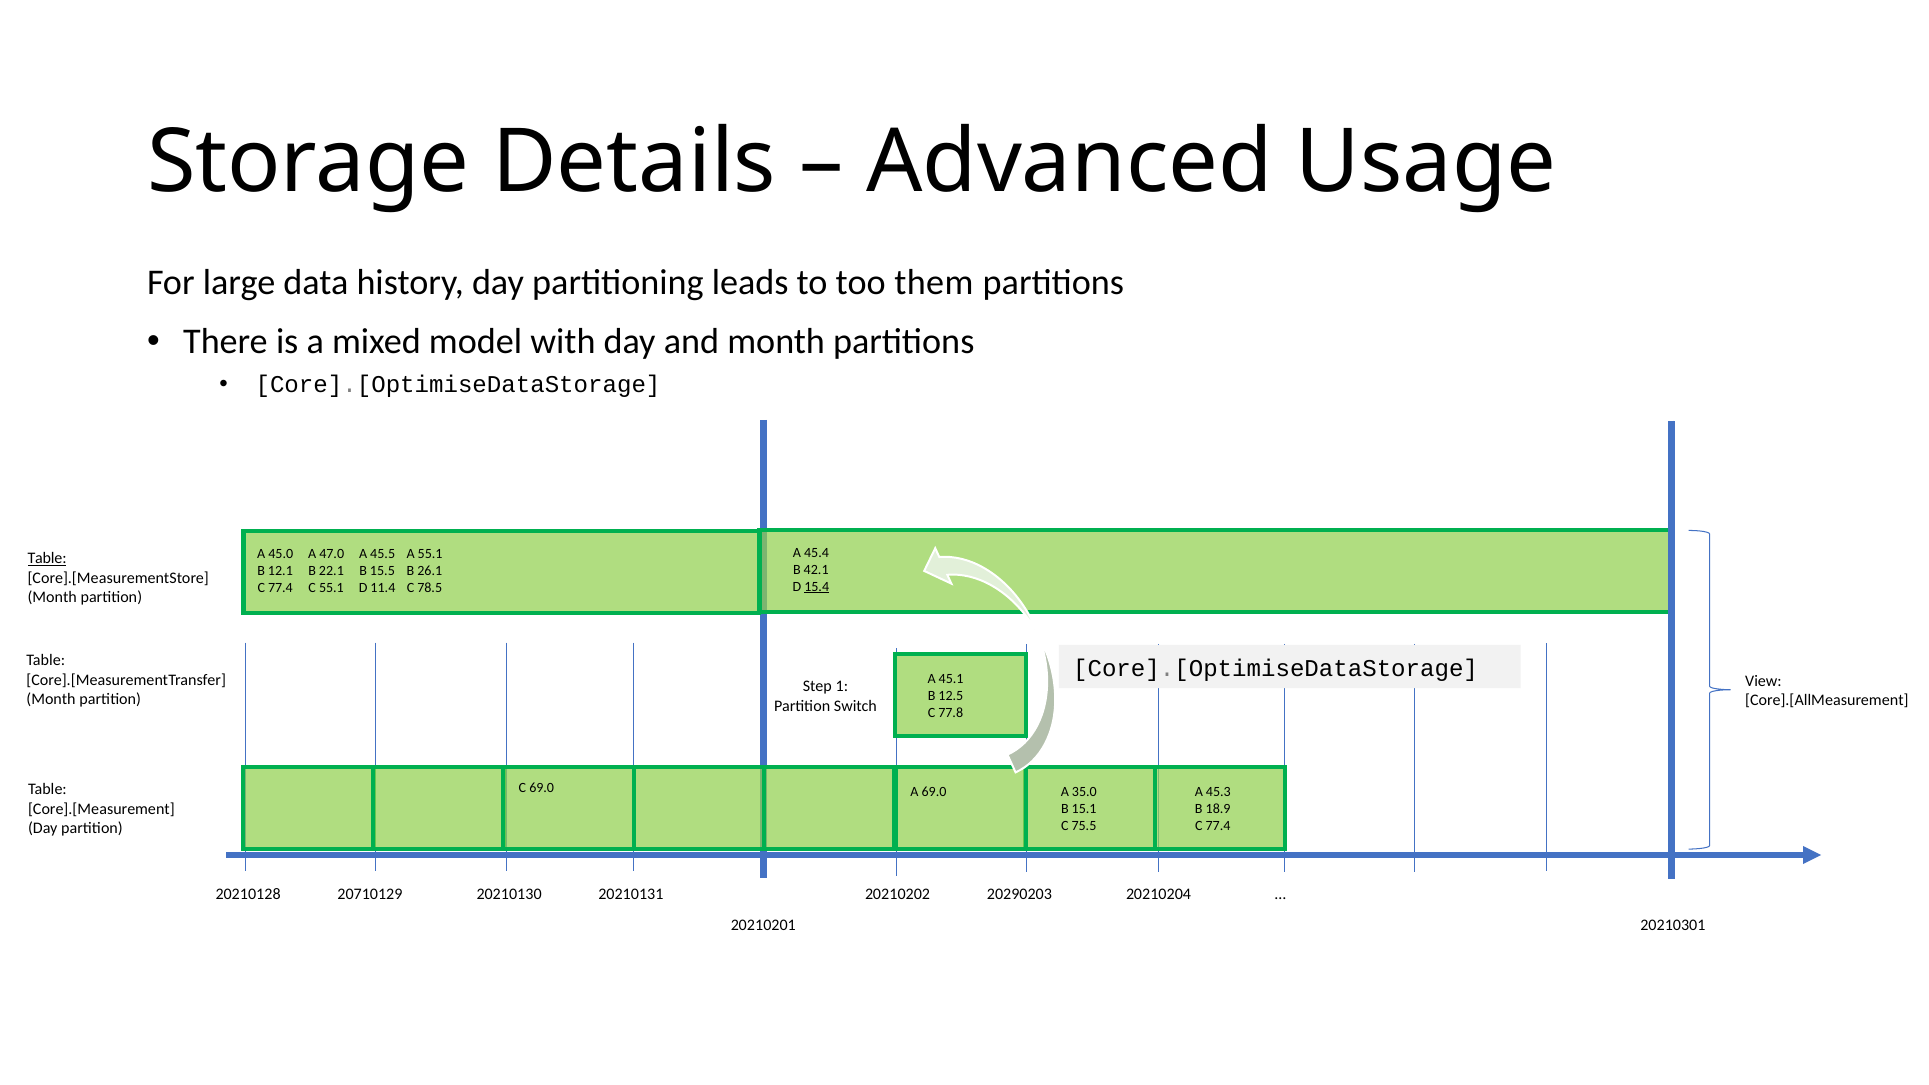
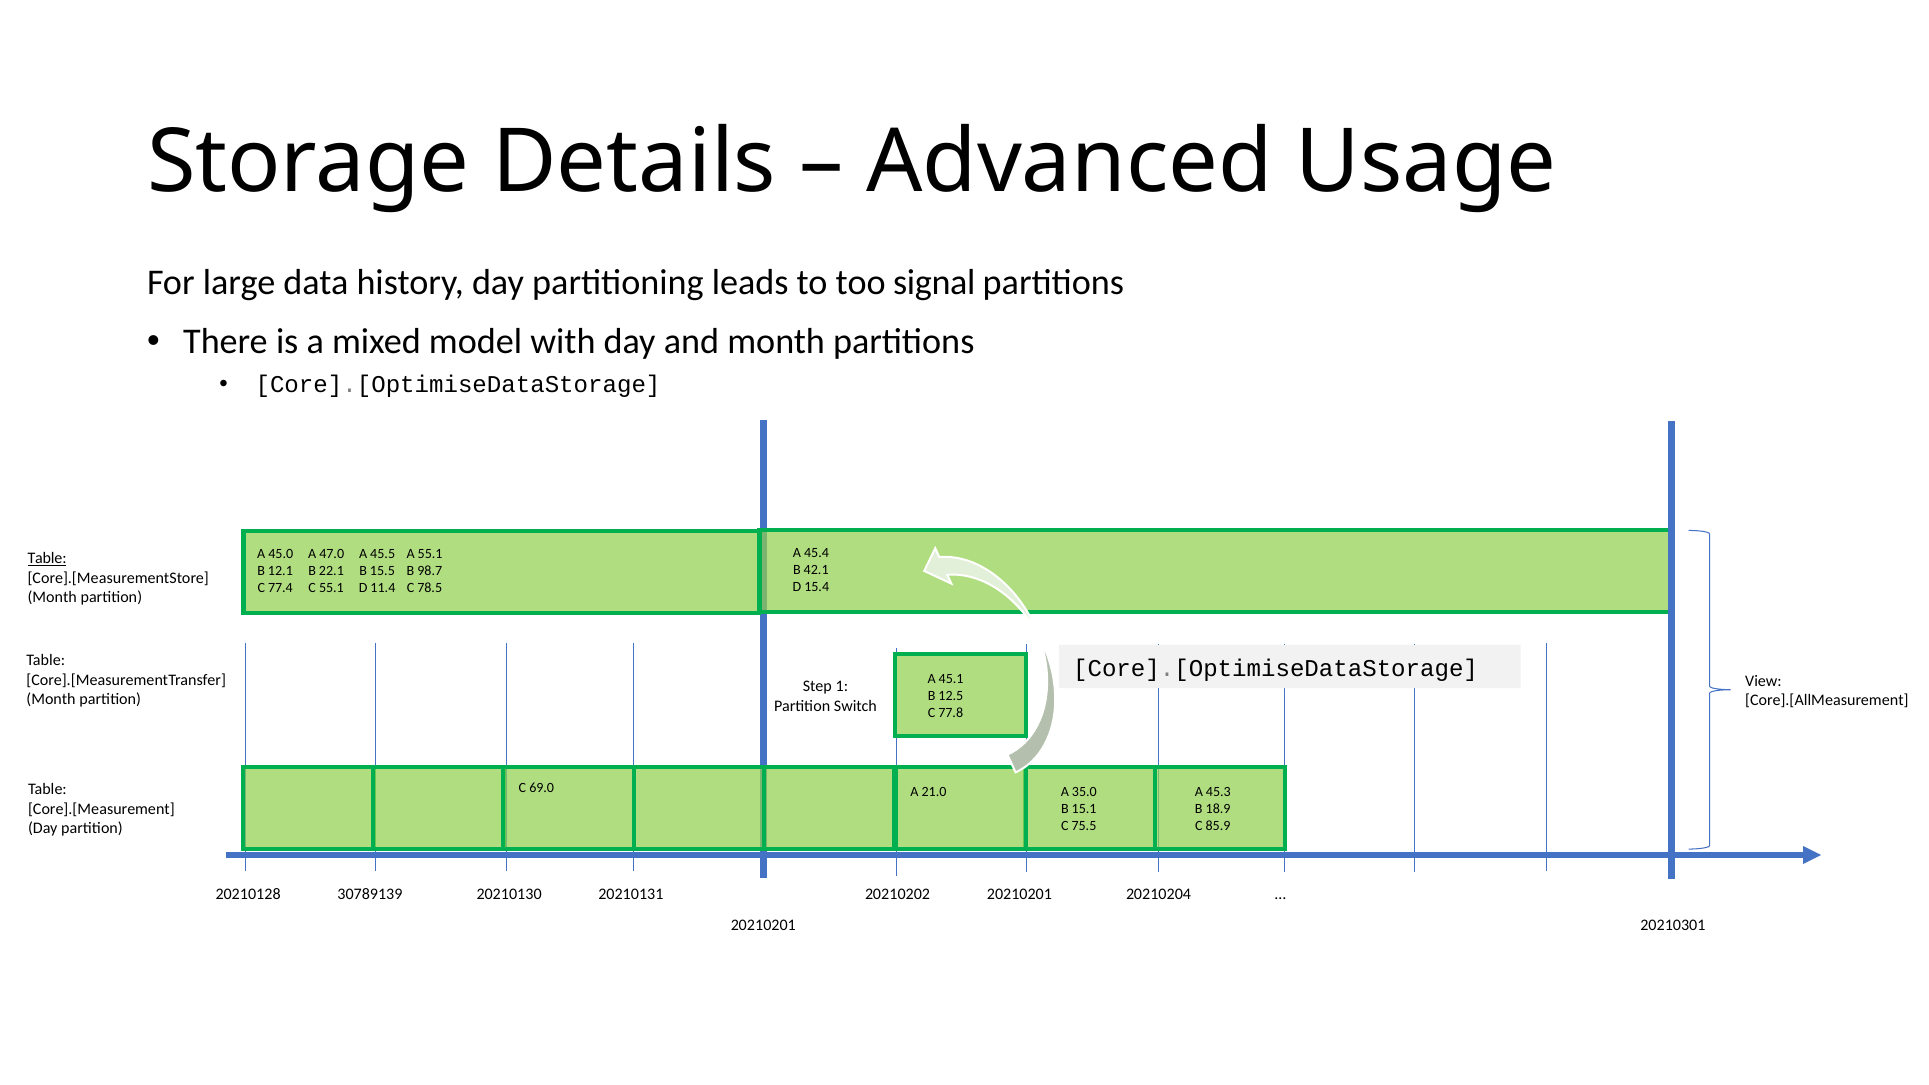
them: them -> signal
26.1: 26.1 -> 98.7
15.4 underline: present -> none
A 69.0: 69.0 -> 21.0
77.4 at (1218, 826): 77.4 -> 85.9
20710129: 20710129 -> 30789139
20290203 at (1019, 894): 20290203 -> 20210201
